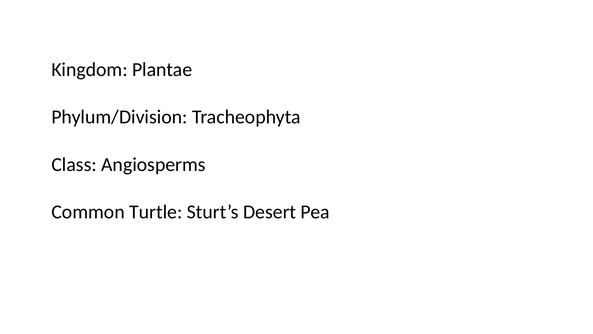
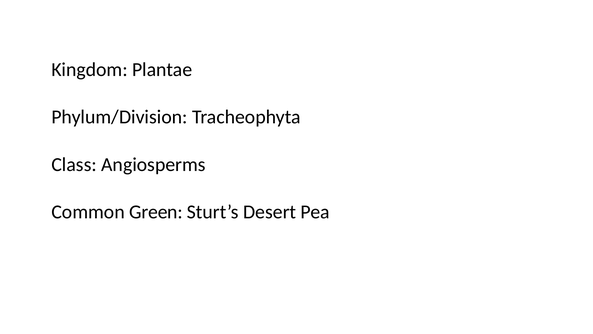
Turtle: Turtle -> Green
